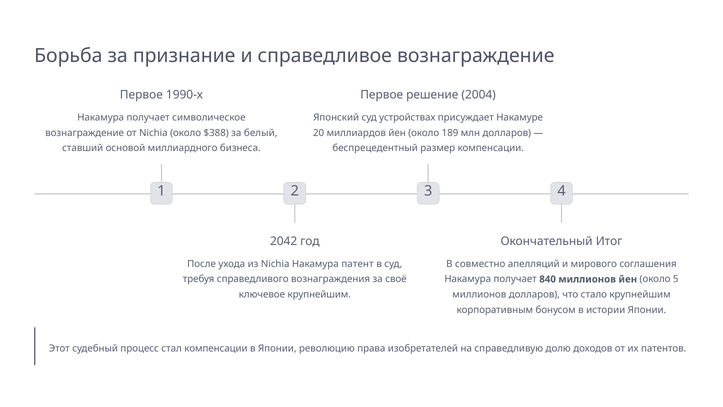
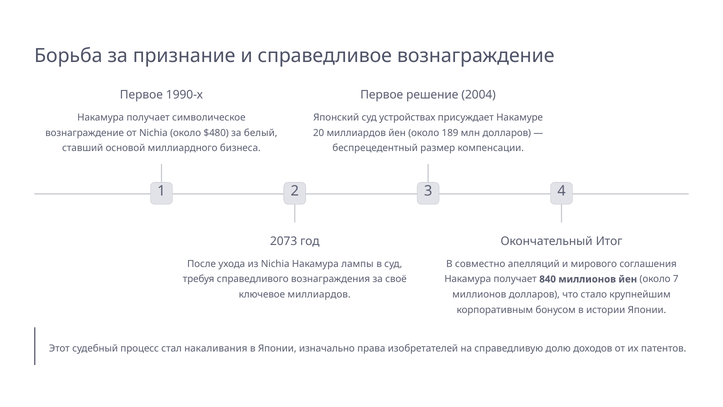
$388: $388 -> $480
2042: 2042 -> 2073
патент: патент -> лампы
5: 5 -> 7
ключевое крупнейшим: крупнейшим -> миллиардов
стал компенсации: компенсации -> накаливания
революцию: революцию -> изначально
